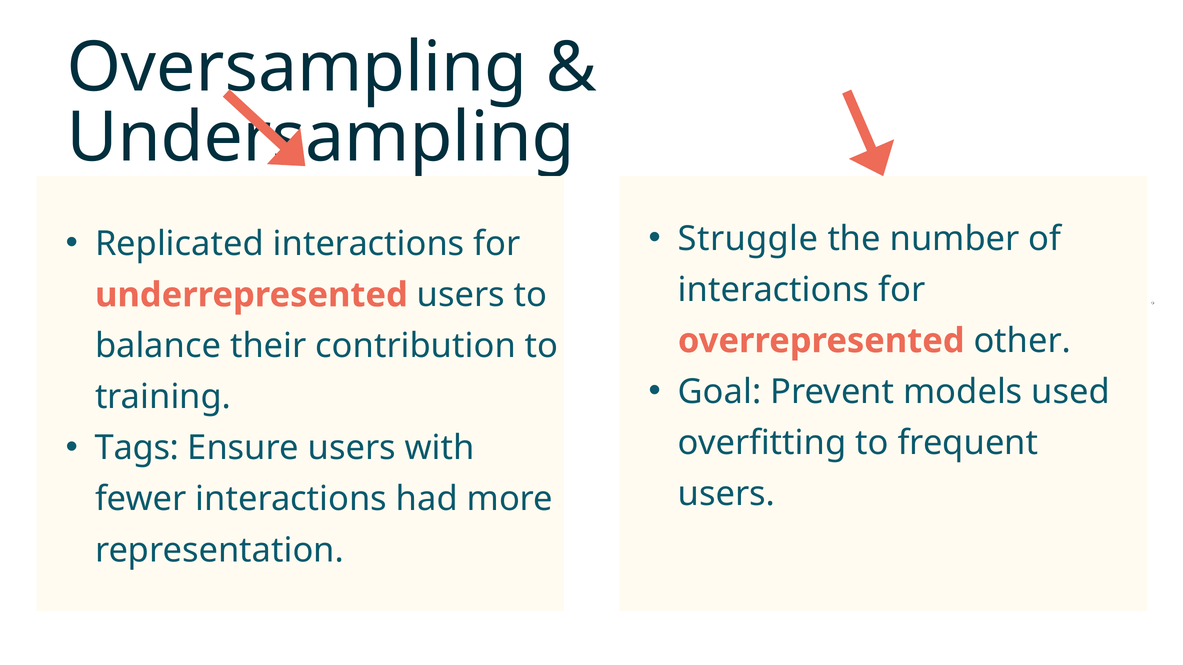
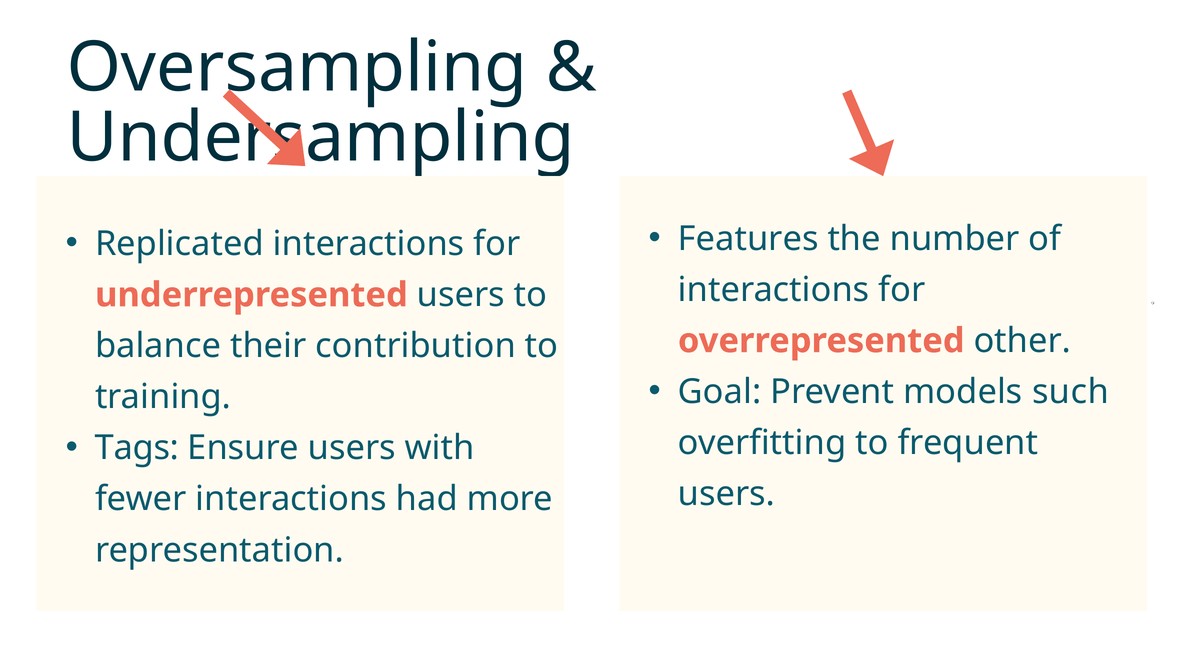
Struggle: Struggle -> Features
used: used -> such
